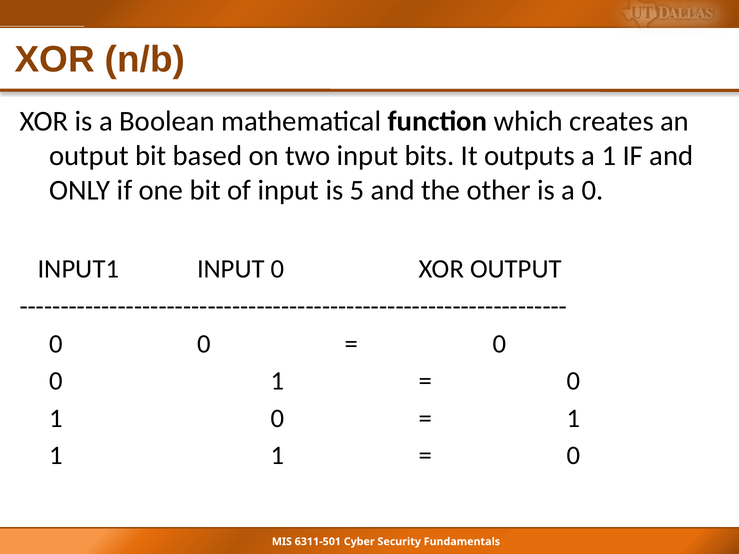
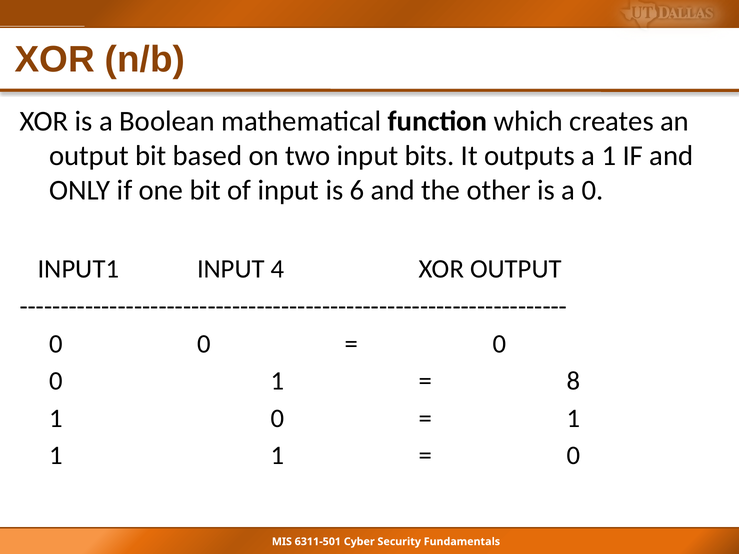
5: 5 -> 6
INPUT 0: 0 -> 4
0 at (573, 381): 0 -> 8
